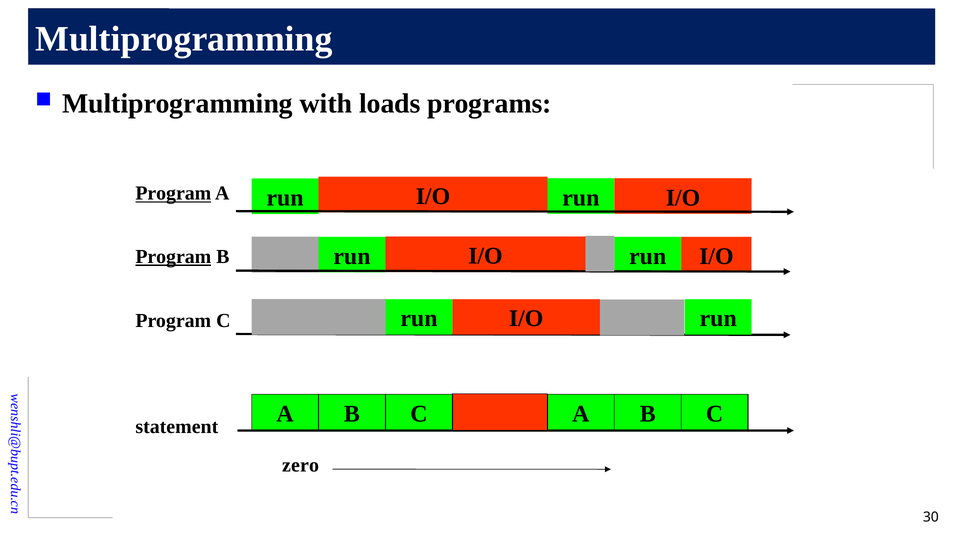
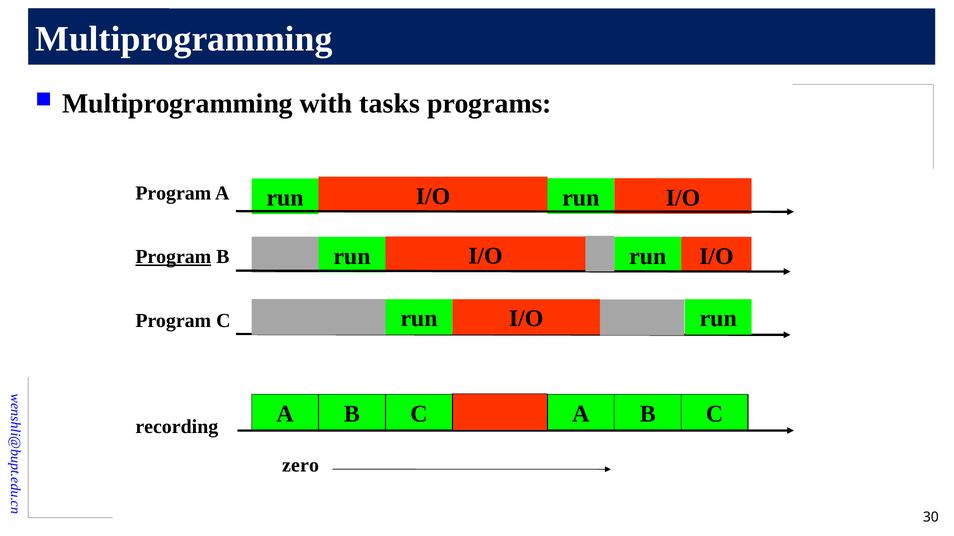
loads: loads -> tasks
Program at (173, 194) underline: present -> none
statement: statement -> recording
